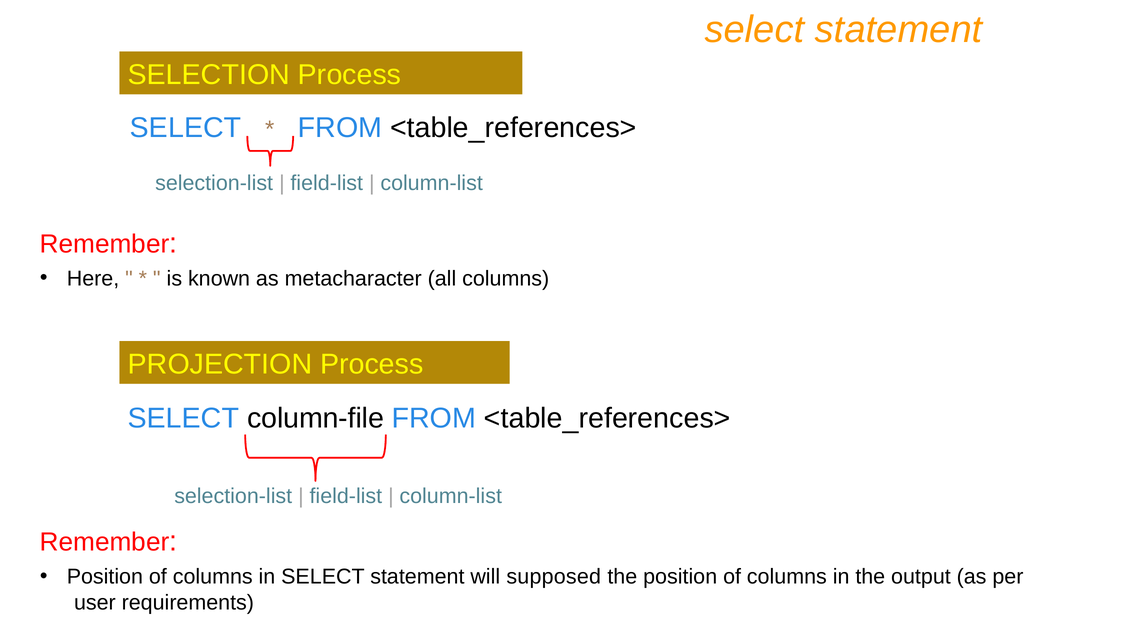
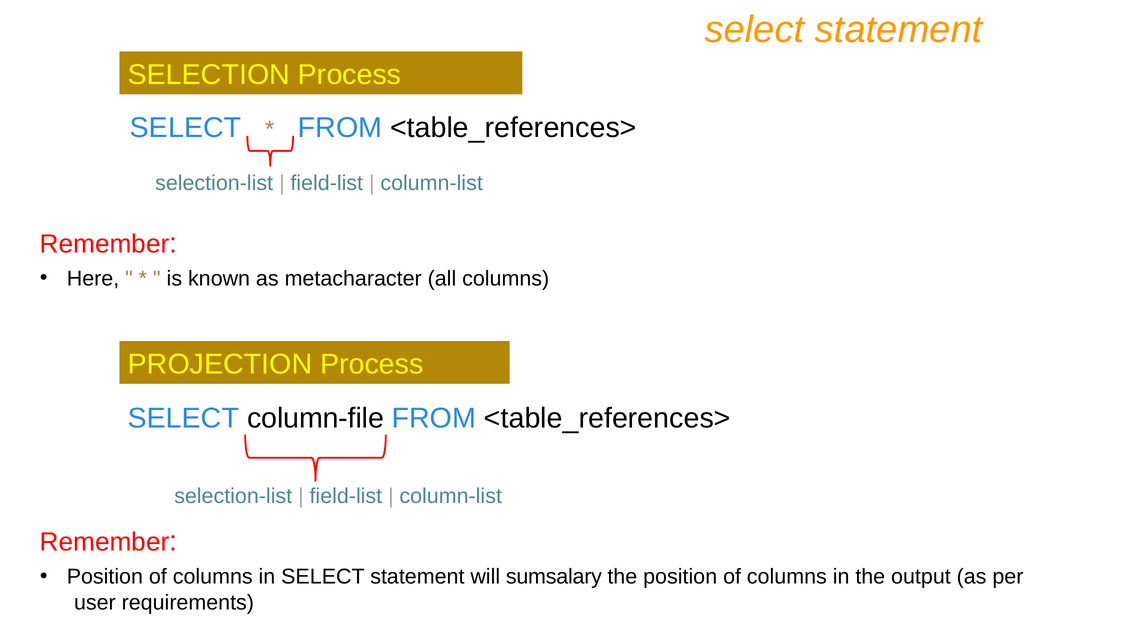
supposed: supposed -> sumsalary
